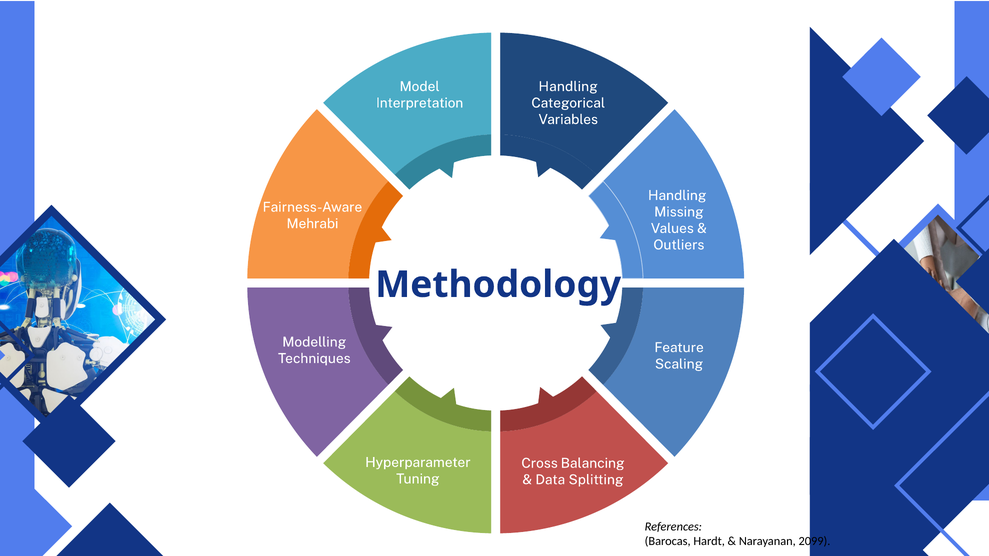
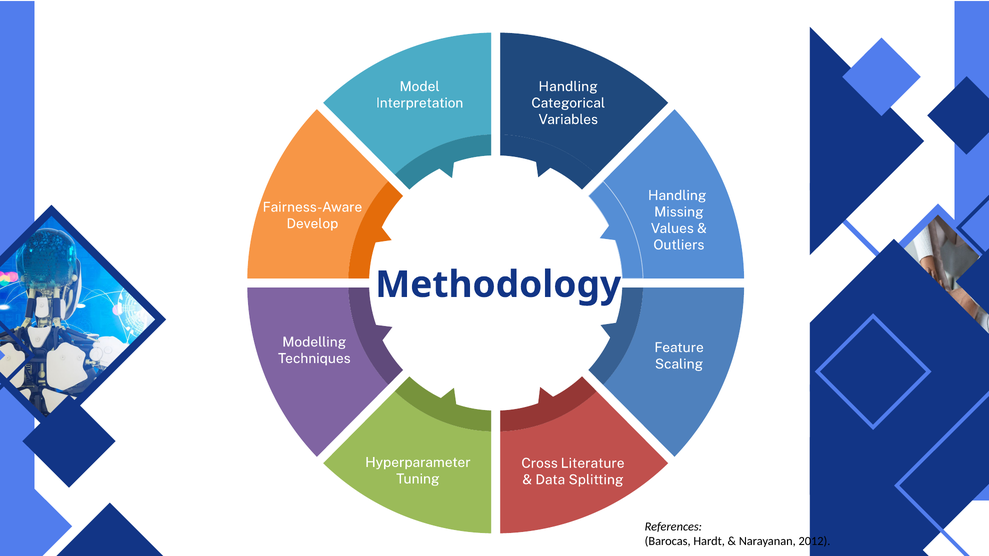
Mehrabi: Mehrabi -> Develop
Balancing: Balancing -> Literature
2099: 2099 -> 2012
